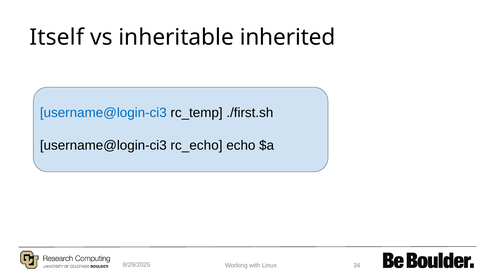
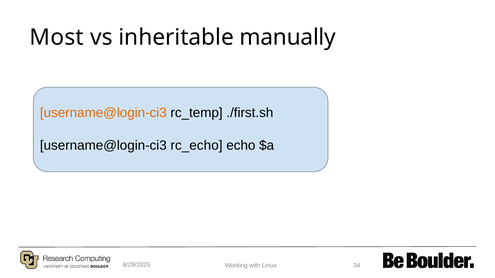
Itself: Itself -> Most
inherited: inherited -> manually
username@login-ci3 at (103, 113) colour: blue -> orange
